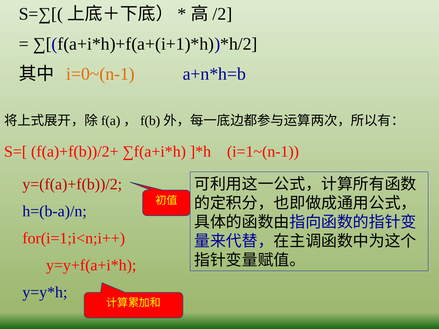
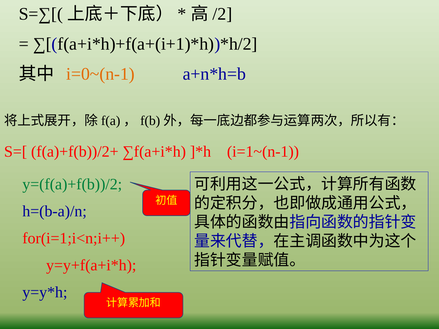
y=(f(a)+f(b))/2 colour: red -> green
